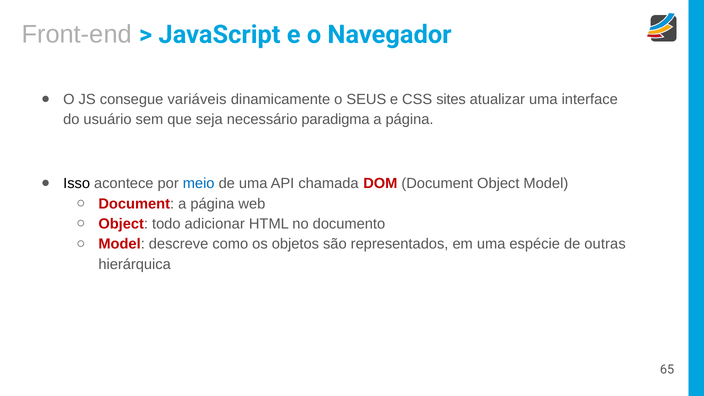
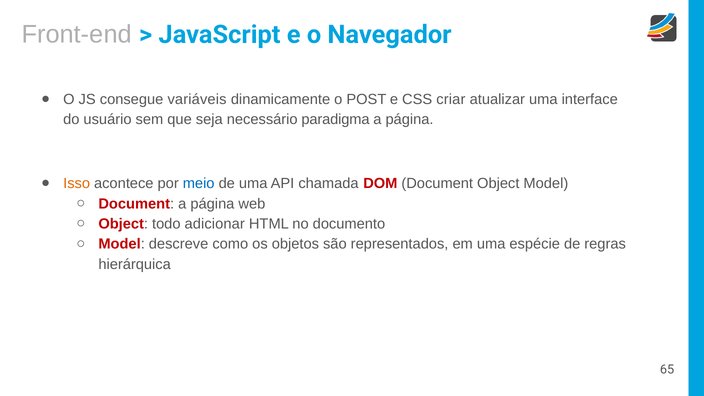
SEUS: SEUS -> POST
sites: sites -> criar
Isso colour: black -> orange
outras: outras -> regras
